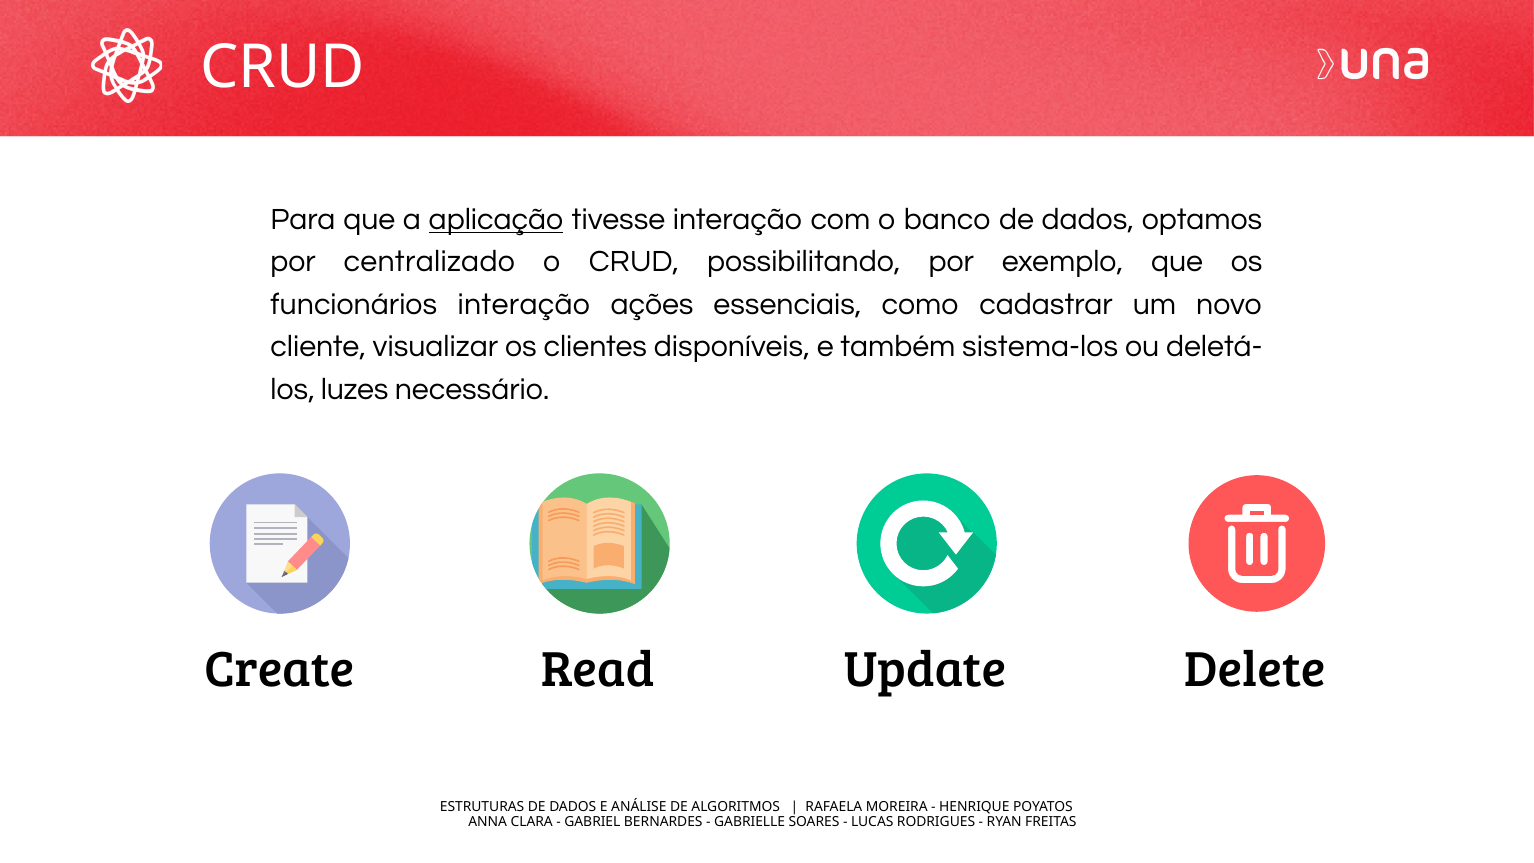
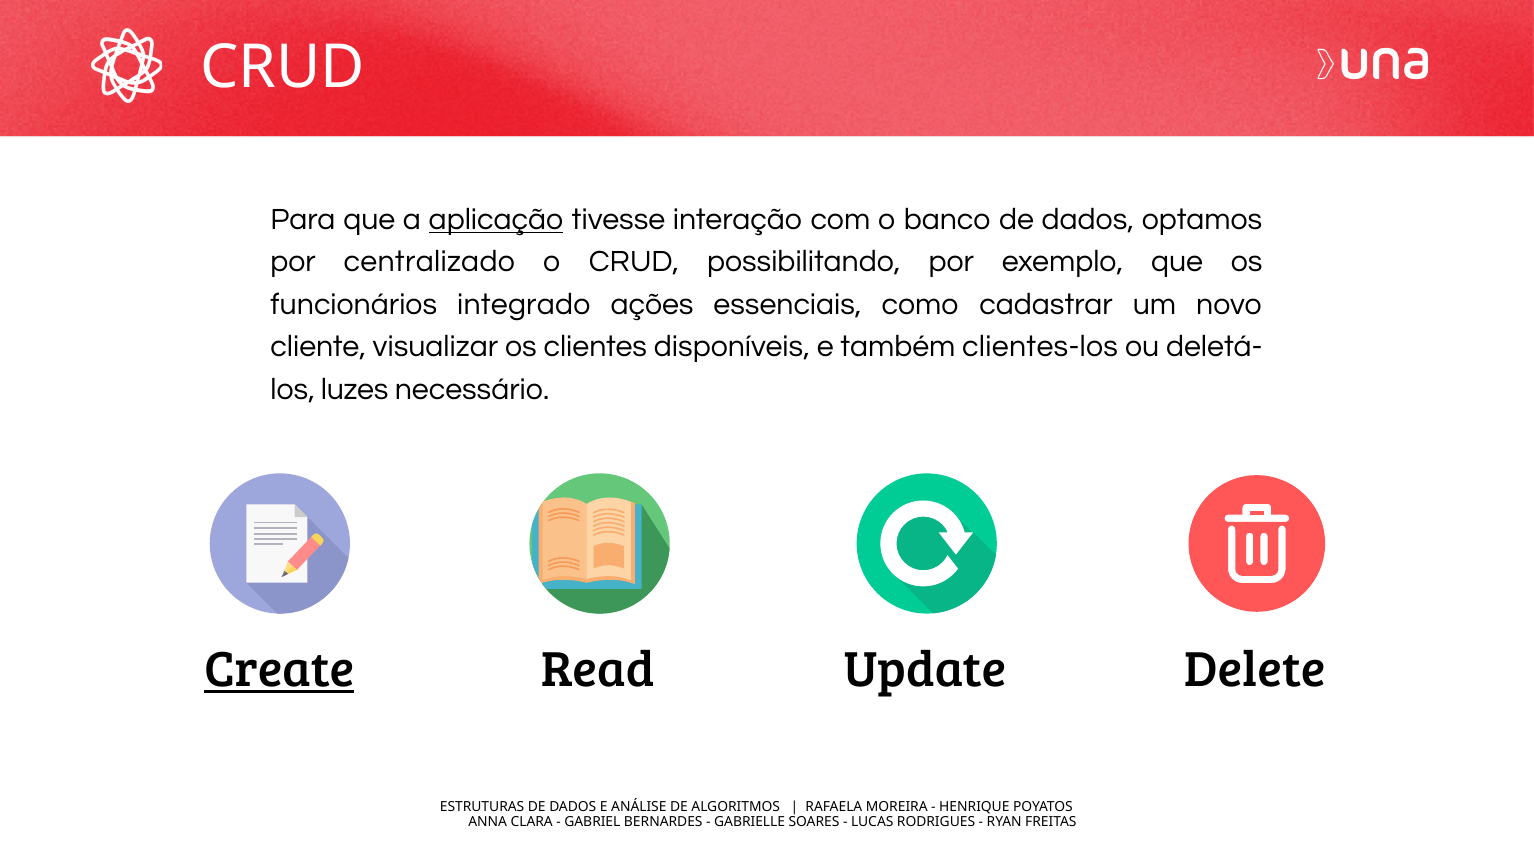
funcionários interação: interação -> integrado
sistema-los: sistema-los -> clientes-los
Create underline: none -> present
